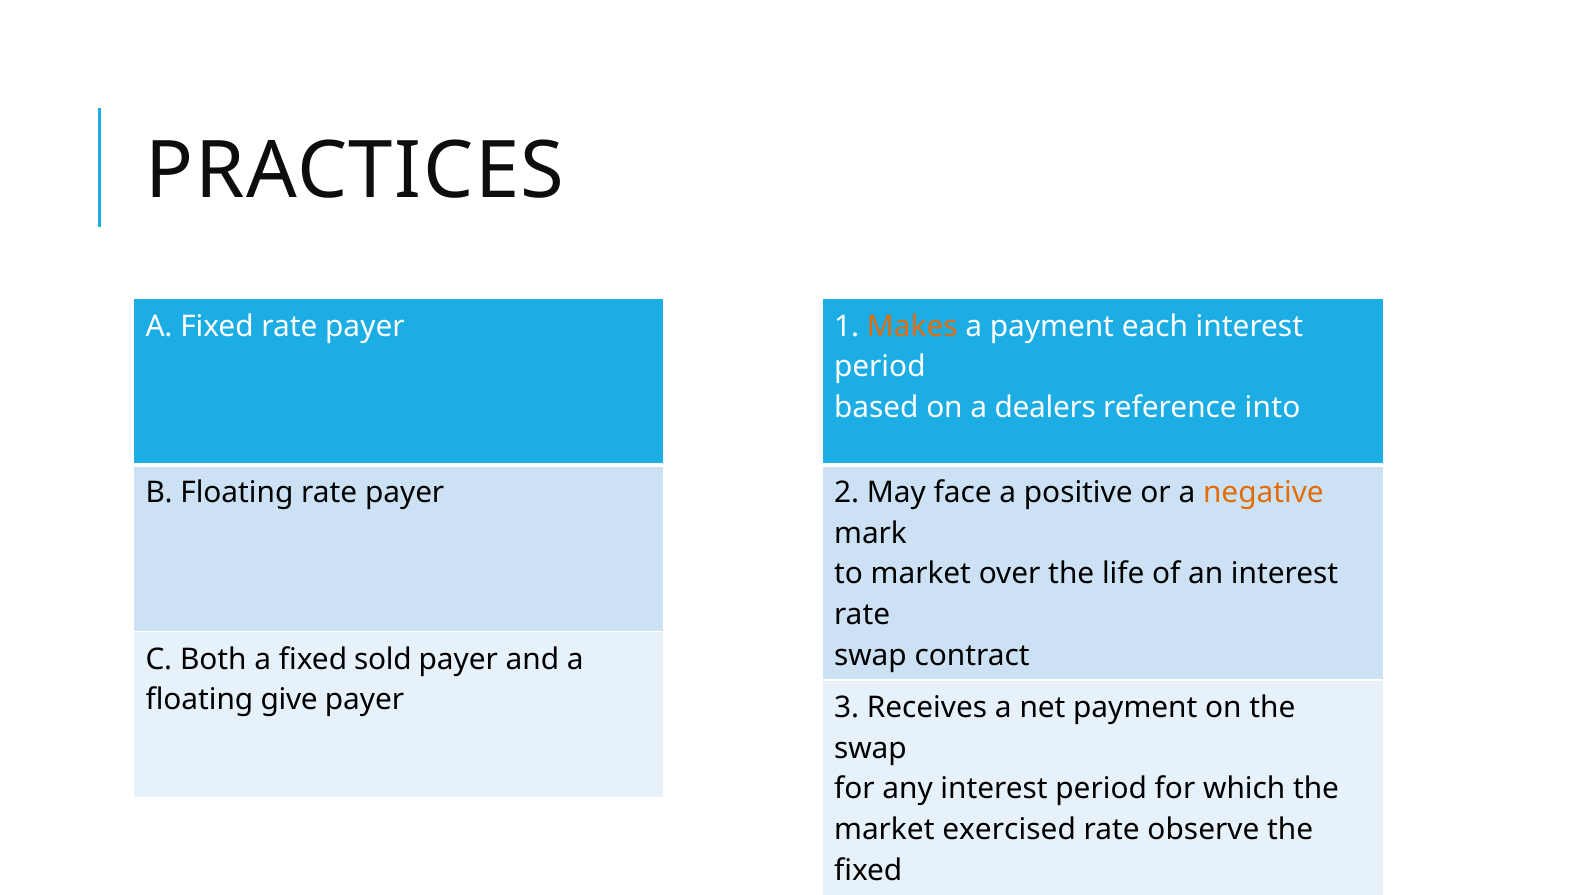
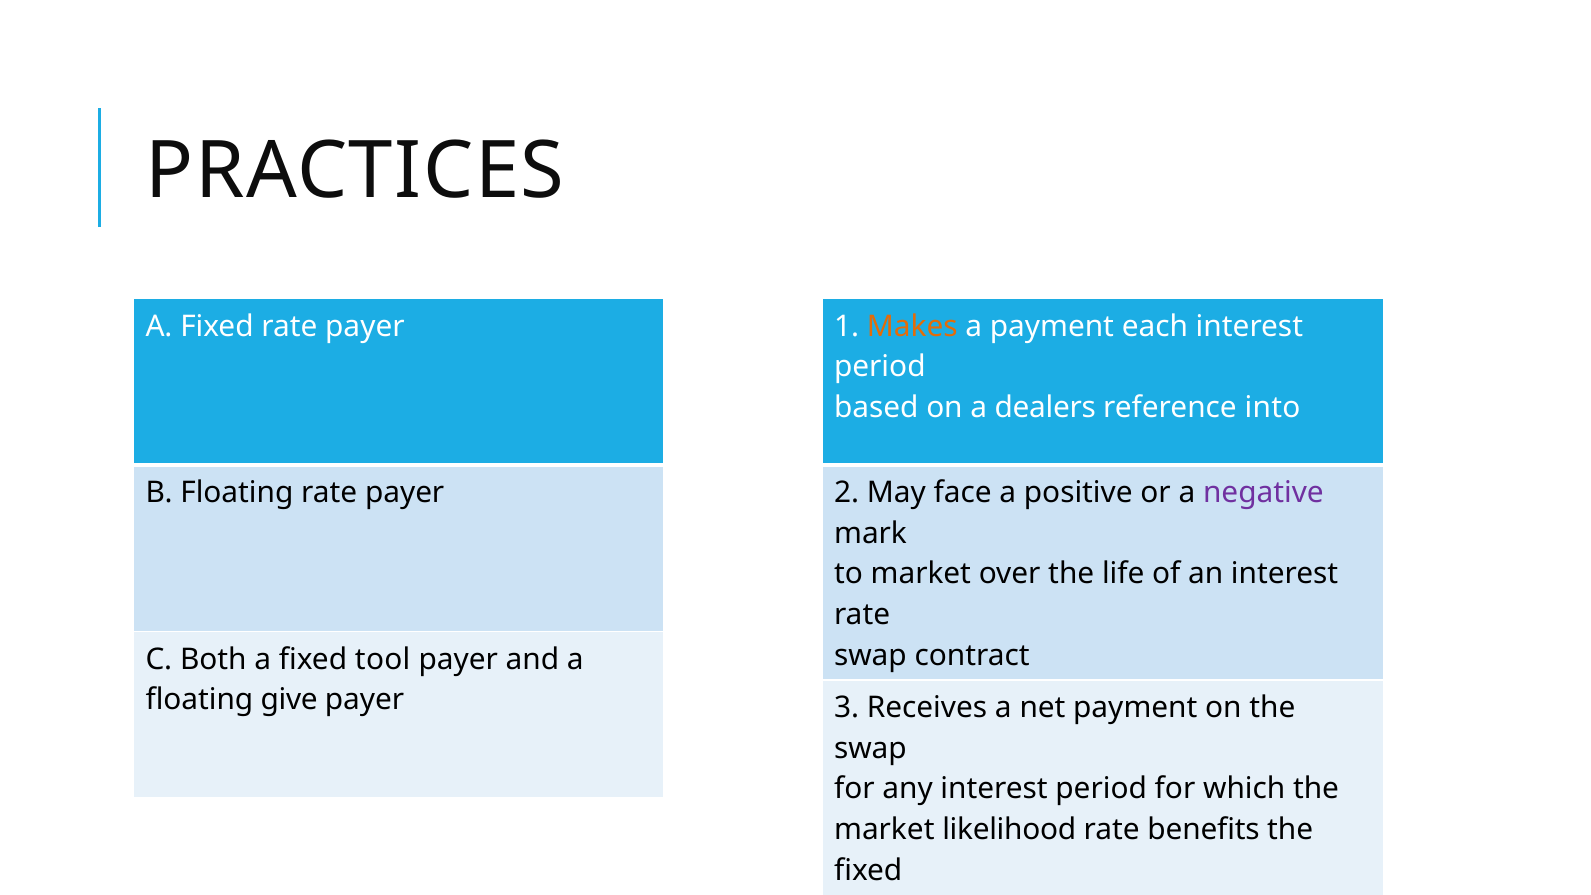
negative colour: orange -> purple
sold: sold -> tool
exercised: exercised -> likelihood
observe: observe -> benefits
